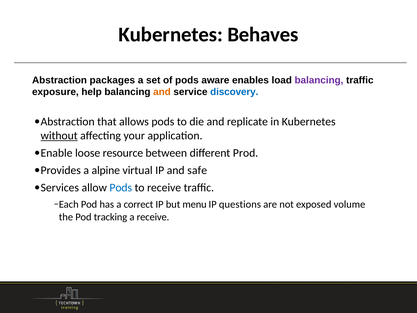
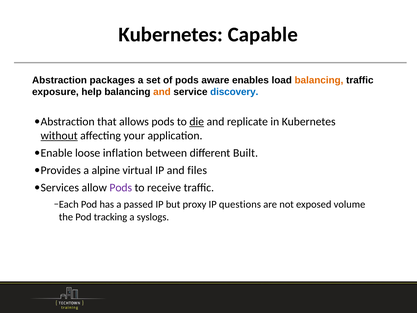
Behaves: Behaves -> Capable
balancing at (319, 80) colour: purple -> orange
die underline: none -> present
resource: resource -> inflation
Prod: Prod -> Built
safe: safe -> files
Pods at (121, 188) colour: blue -> purple
correct: correct -> passed
menu: menu -> proxy
a receive: receive -> syslogs
